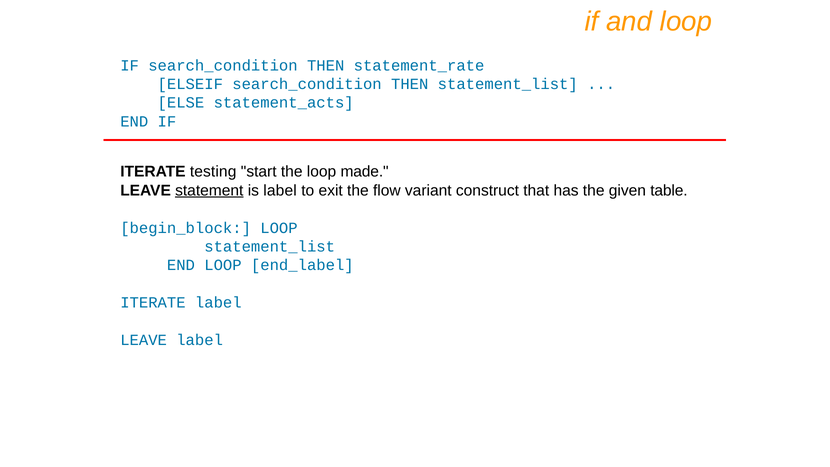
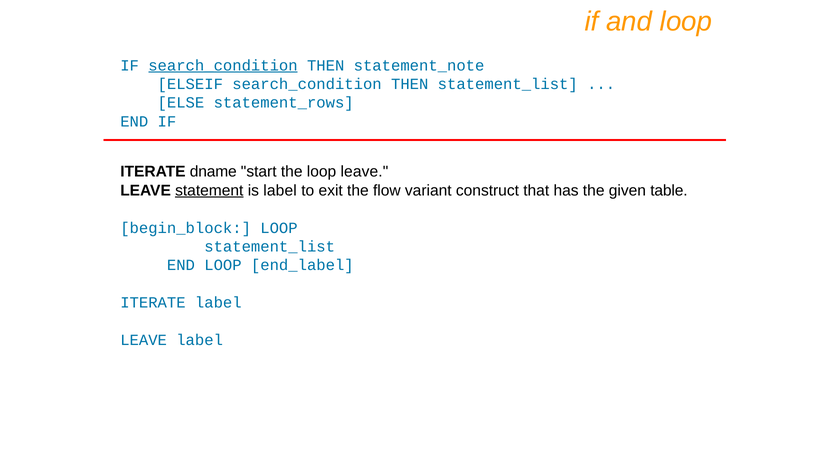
search_condition at (223, 65) underline: none -> present
statement_rate: statement_rate -> statement_note
statement_acts: statement_acts -> statement_rows
testing: testing -> dname
loop made: made -> leave
